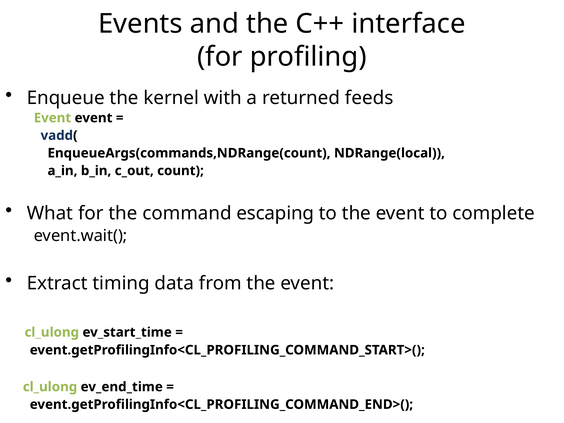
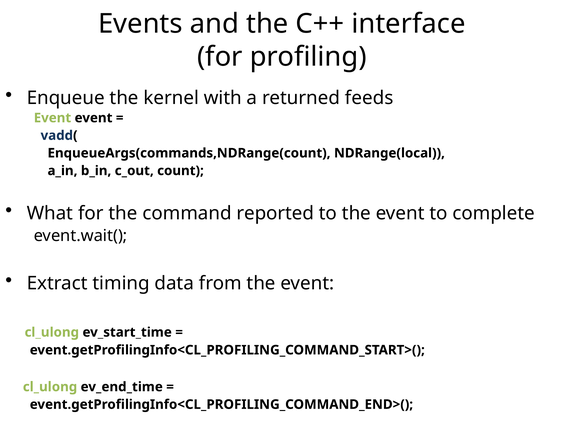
escaping: escaping -> reported
